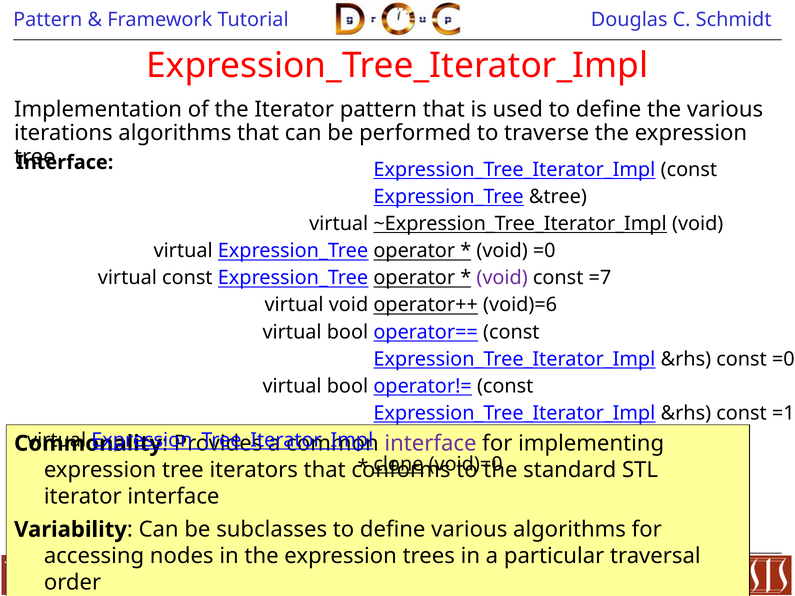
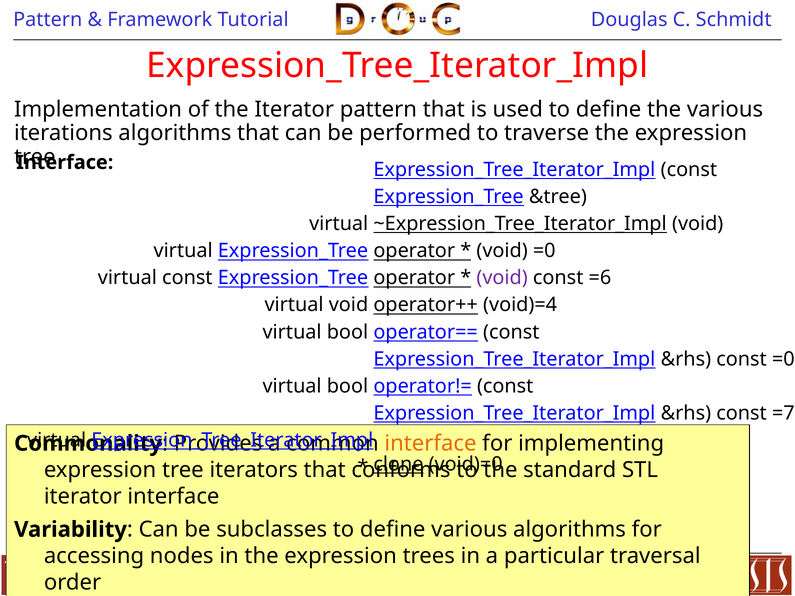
=7: =7 -> =6
void)=6: void)=6 -> void)=4
=1: =1 -> =7
interface at (431, 444) colour: purple -> orange
